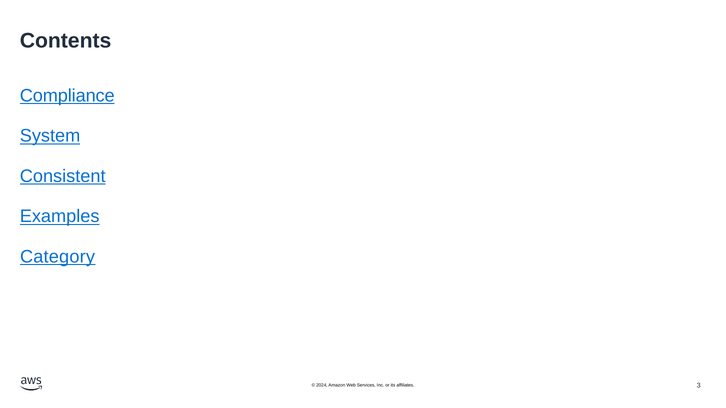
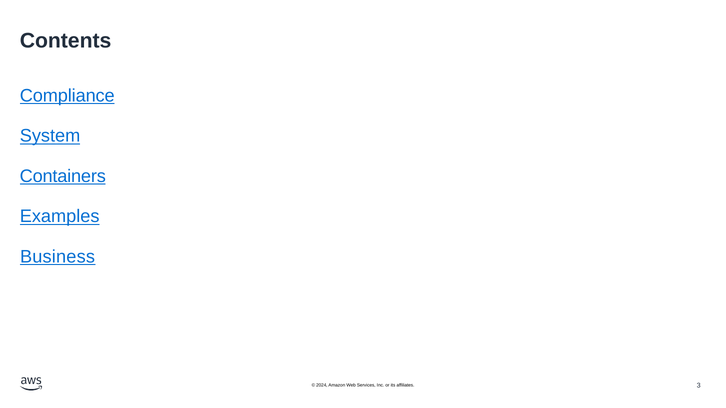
Consistent: Consistent -> Containers
Category: Category -> Business
